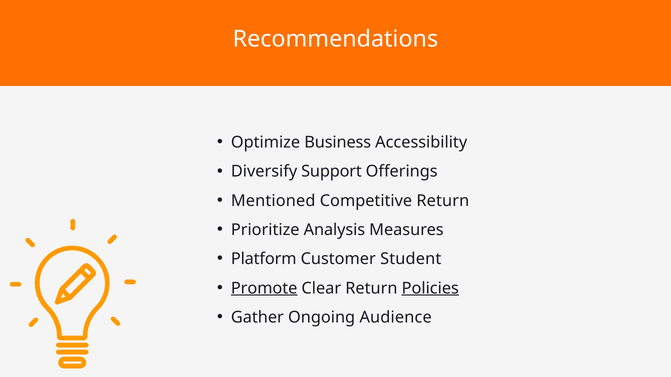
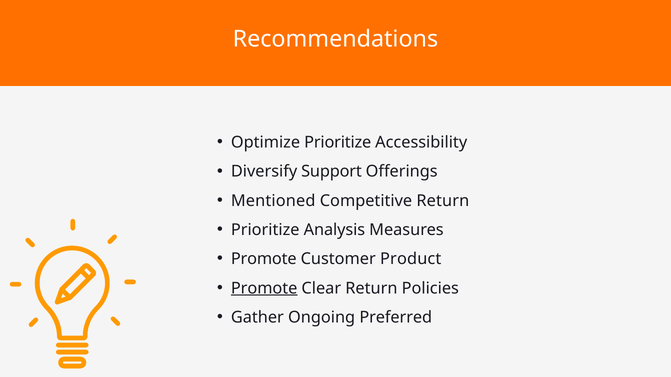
Optimize Business: Business -> Prioritize
Platform at (264, 259): Platform -> Promote
Student: Student -> Product
Policies underline: present -> none
Audience: Audience -> Preferred
